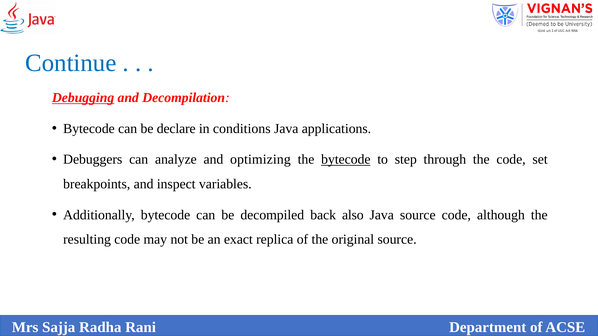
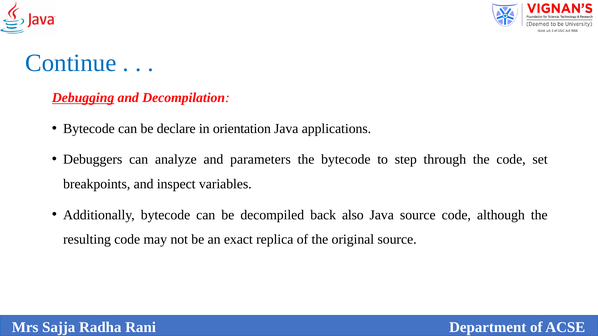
conditions: conditions -> orientation
optimizing: optimizing -> parameters
bytecode at (346, 160) underline: present -> none
